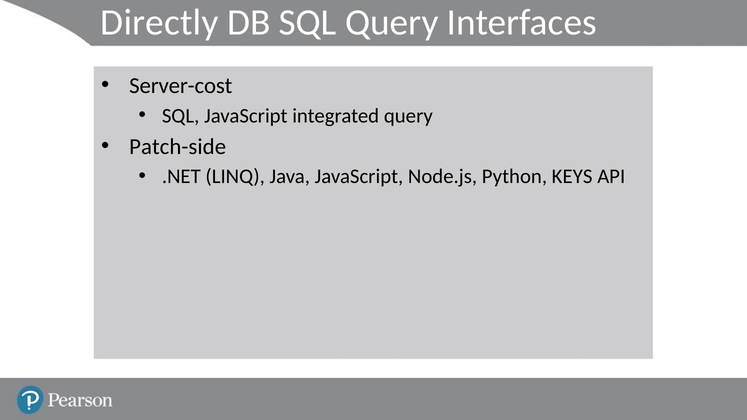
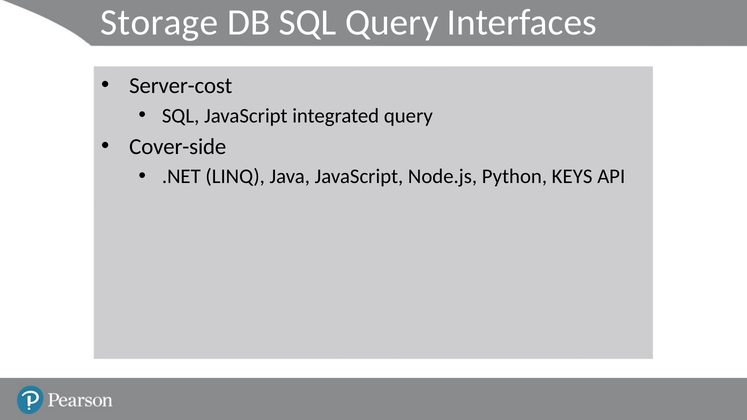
Directly: Directly -> Storage
Patch-side: Patch-side -> Cover-side
